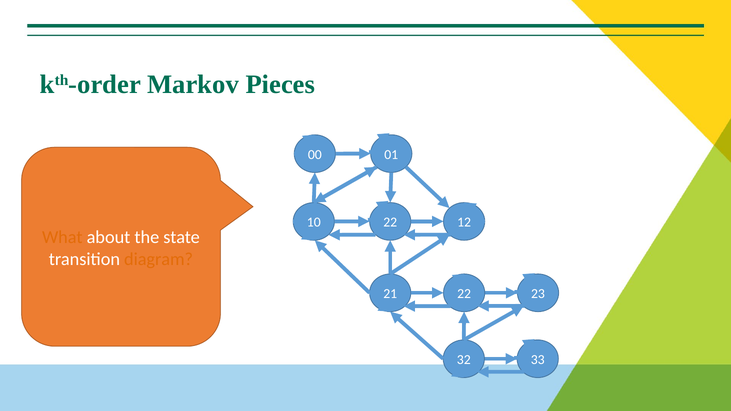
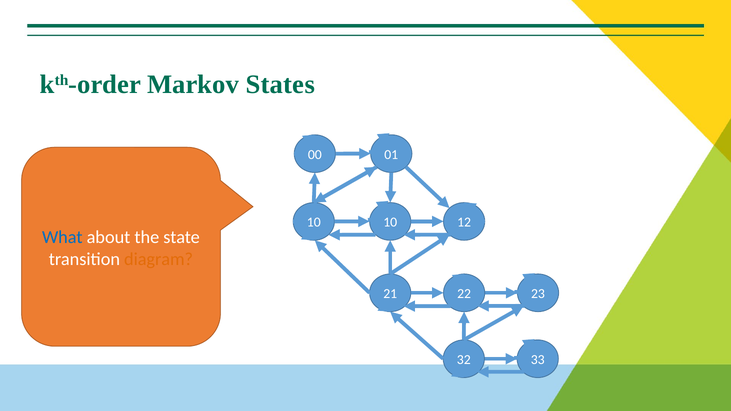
Pieces: Pieces -> States
22 at (390, 222): 22 -> 10
What colour: orange -> blue
